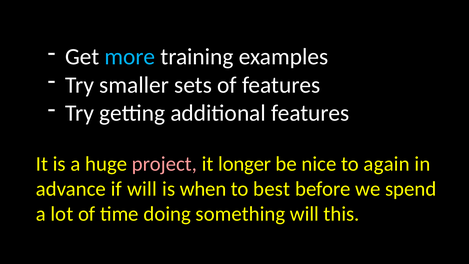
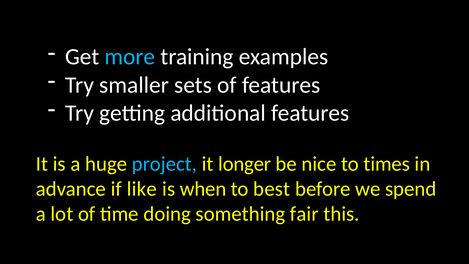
project colour: pink -> light blue
again: again -> times
if will: will -> like
something will: will -> fair
